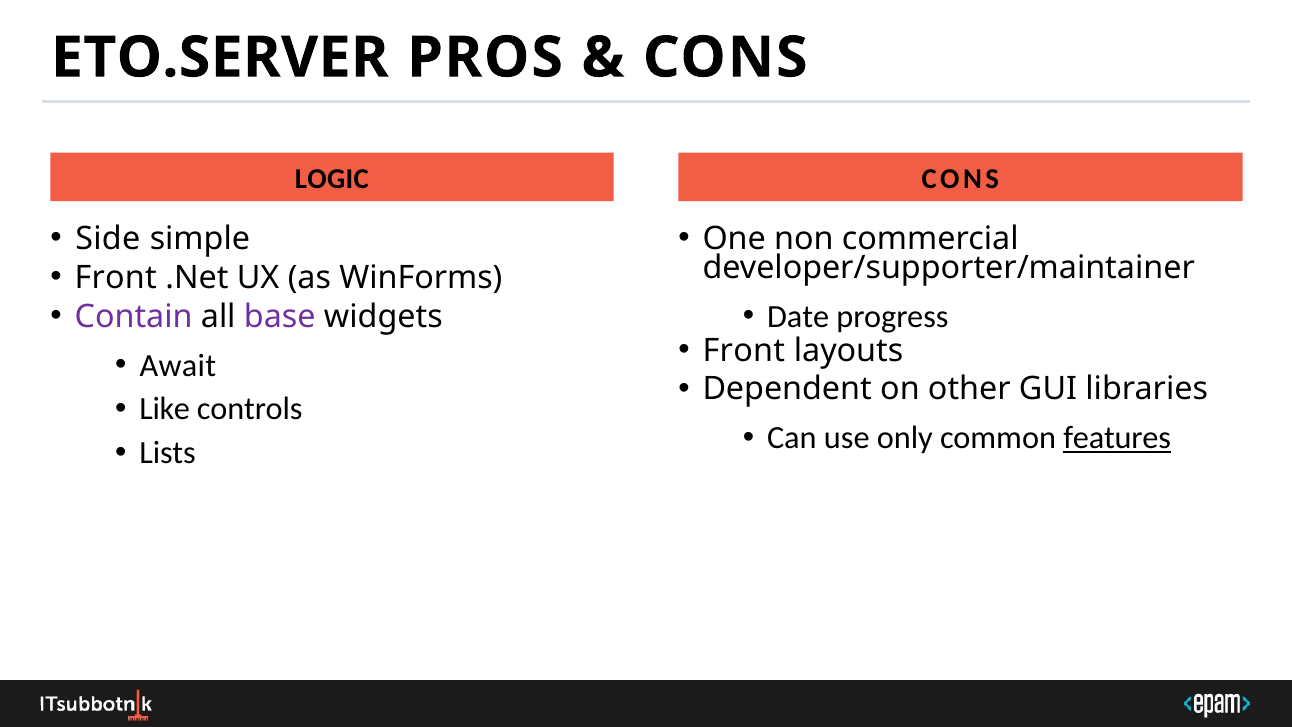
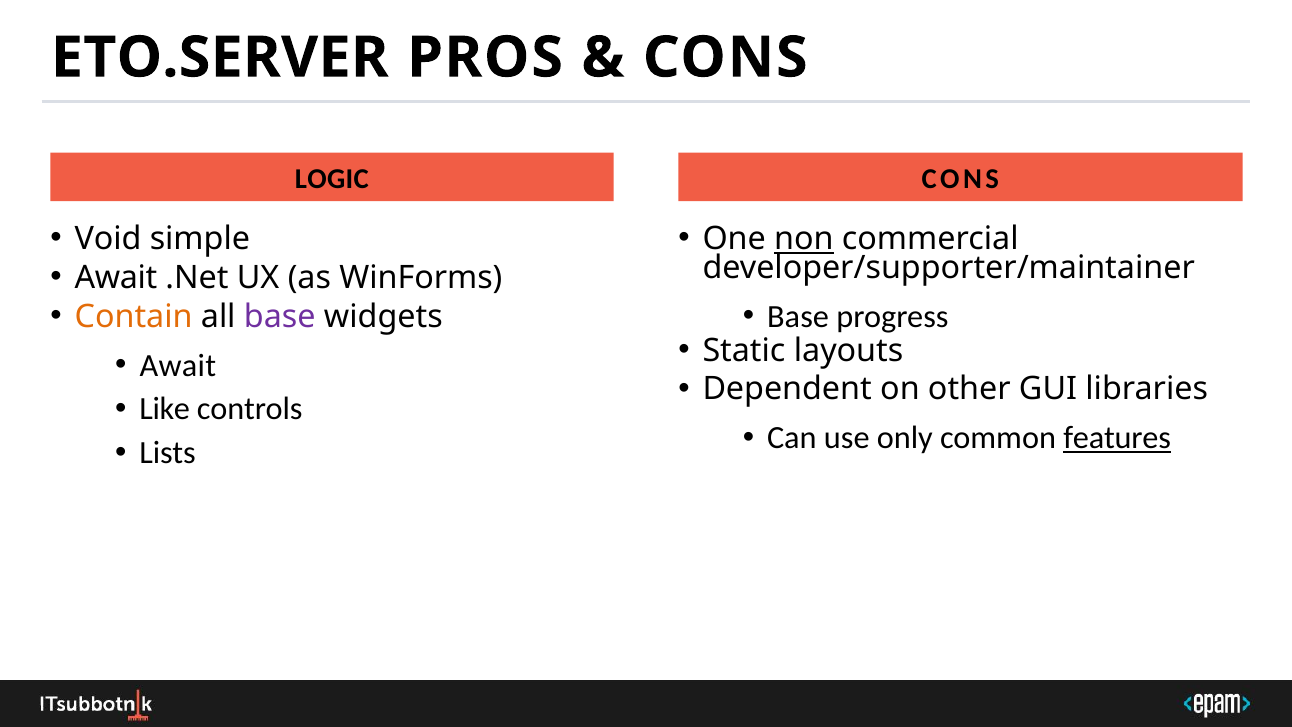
Side: Side -> Void
non underline: none -> present
Front at (116, 278): Front -> Await
Contain colour: purple -> orange
Date at (798, 316): Date -> Base
Front at (744, 350): Front -> Static
